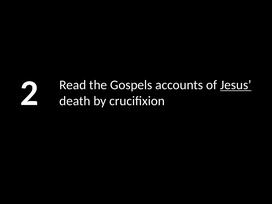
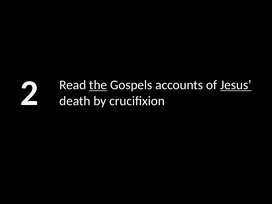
the underline: none -> present
